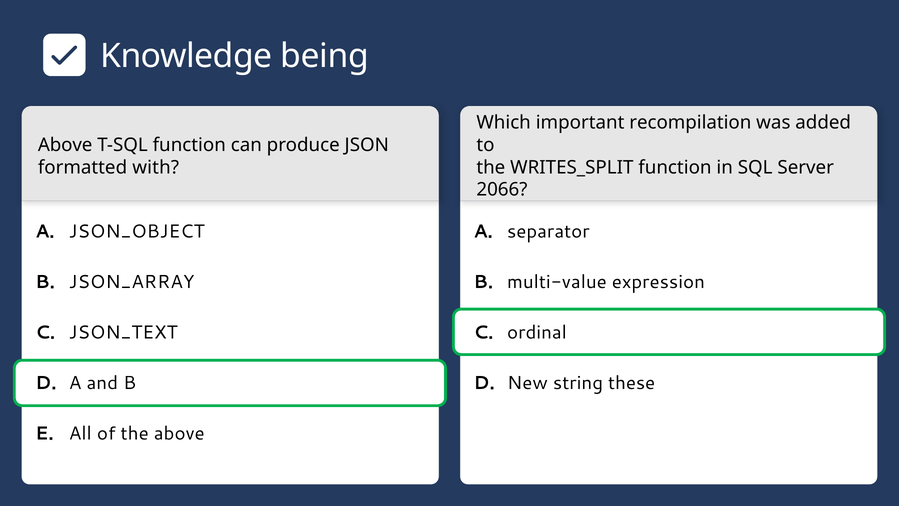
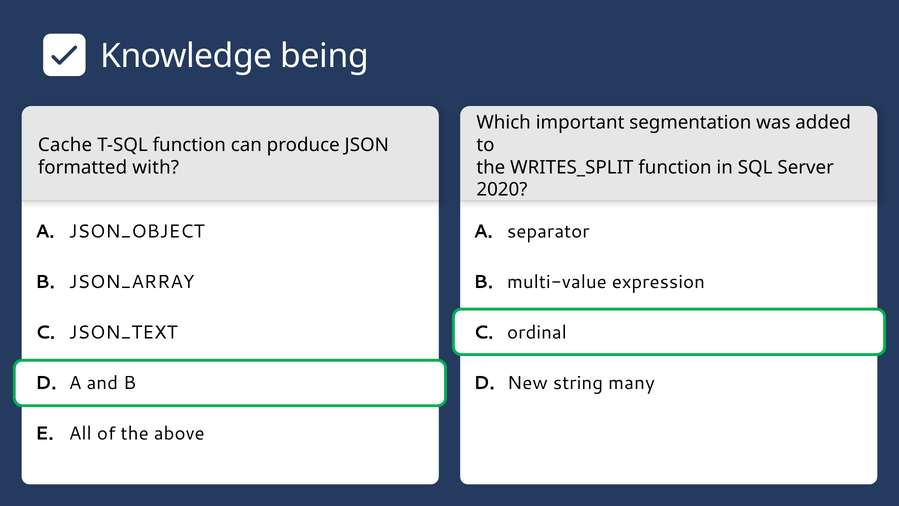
recompilation: recompilation -> segmentation
Above at (65, 145): Above -> Cache
2066: 2066 -> 2020
these: these -> many
